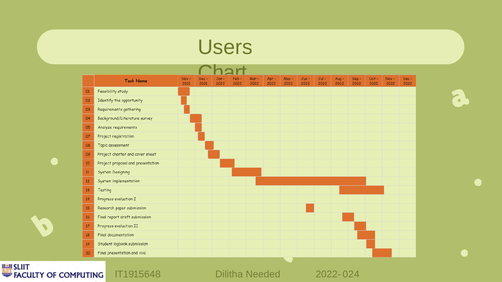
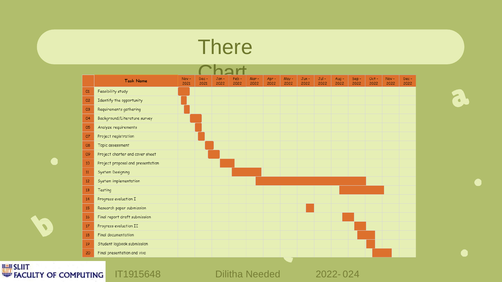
Users: Users -> There
